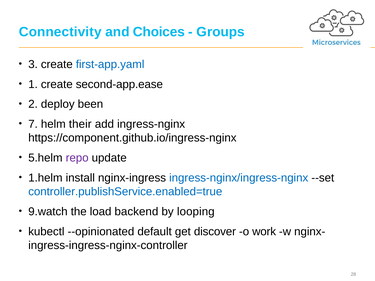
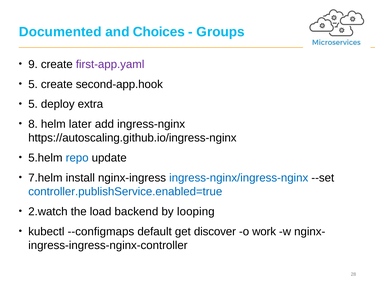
Connectivity: Connectivity -> Documented
3: 3 -> 9
first-app.yaml colour: blue -> purple
1 at (33, 84): 1 -> 5
second-app.ease: second-app.ease -> second-app.hook
2 at (33, 104): 2 -> 5
been: been -> extra
7: 7 -> 8
their: their -> later
https://component.github.io/ingress-nginx: https://component.github.io/ingress-nginx -> https://autoscaling.github.io/ingress-nginx
repo colour: purple -> blue
1.helm: 1.helm -> 7.helm
9.watch: 9.watch -> 2.watch
--opinionated: --opinionated -> --configmaps
